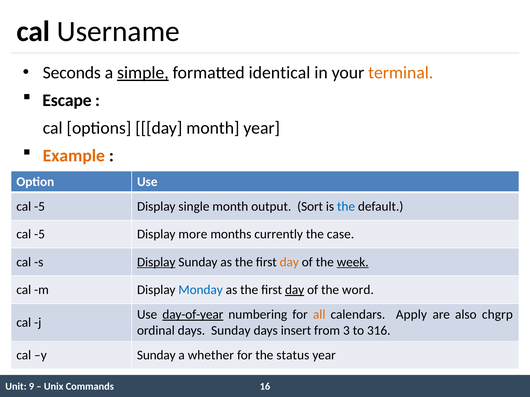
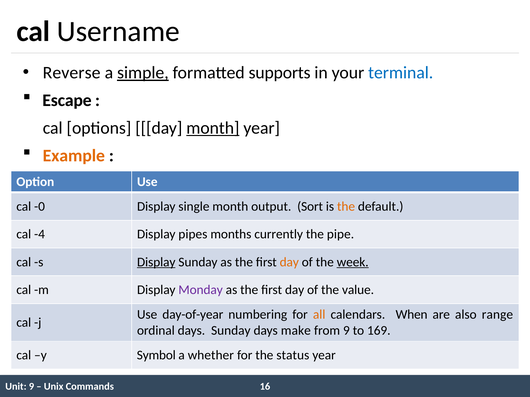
Seconds: Seconds -> Reverse
identical: identical -> supports
terminal colour: orange -> blue
month at (213, 128) underline: none -> present
-5 at (40, 207): -5 -> -0
the at (346, 207) colour: blue -> orange
-5 at (40, 235): -5 -> -4
more: more -> pipes
case: case -> pipe
Monday colour: blue -> purple
day at (295, 290) underline: present -> none
word: word -> value
day-of-year underline: present -> none
Apply: Apply -> When
chgrp: chgrp -> range
insert: insert -> make
from 3: 3 -> 9
316: 316 -> 169
y Sunday: Sunday -> Symbol
